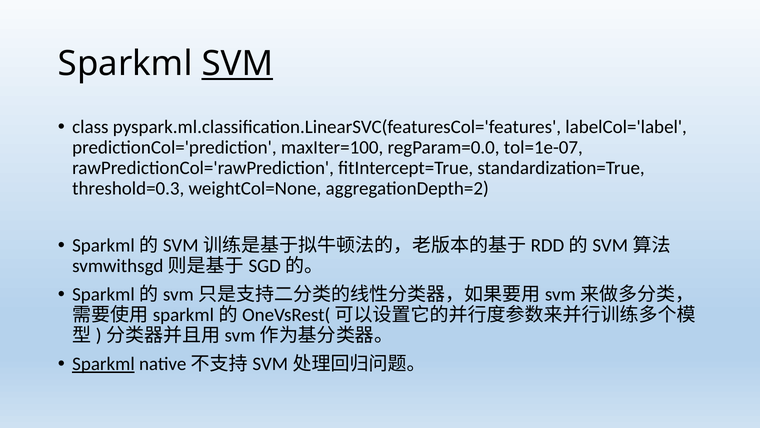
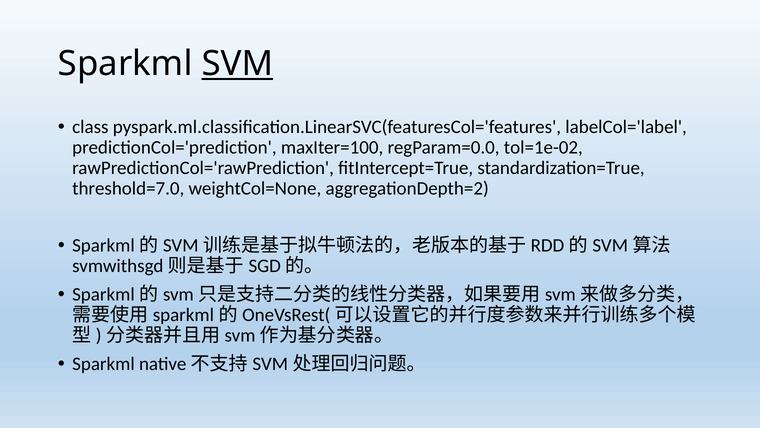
tol=1e-07: tol=1e-07 -> tol=1e-02
threshold=0.3: threshold=0.3 -> threshold=7.0
Sparkml at (103, 364) underline: present -> none
